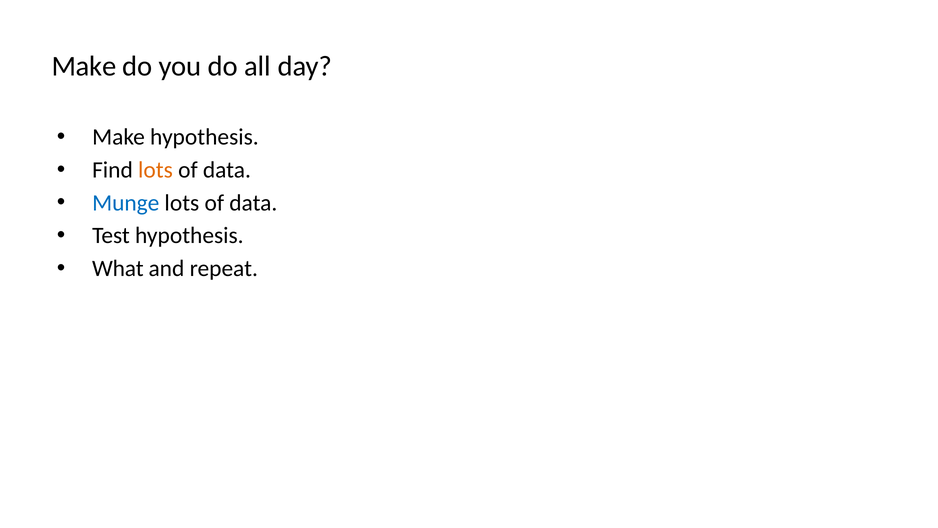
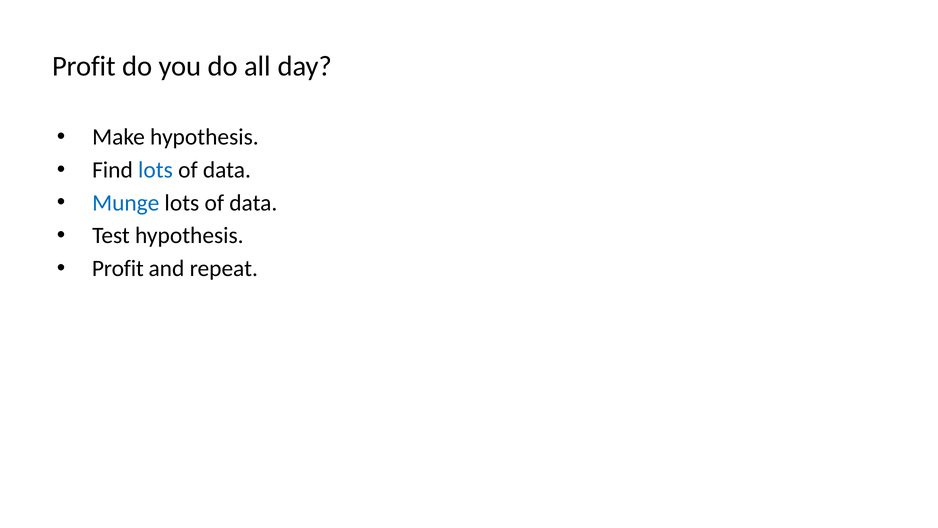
Make at (84, 66): Make -> Profit
lots at (155, 170) colour: orange -> blue
What at (118, 268): What -> Profit
